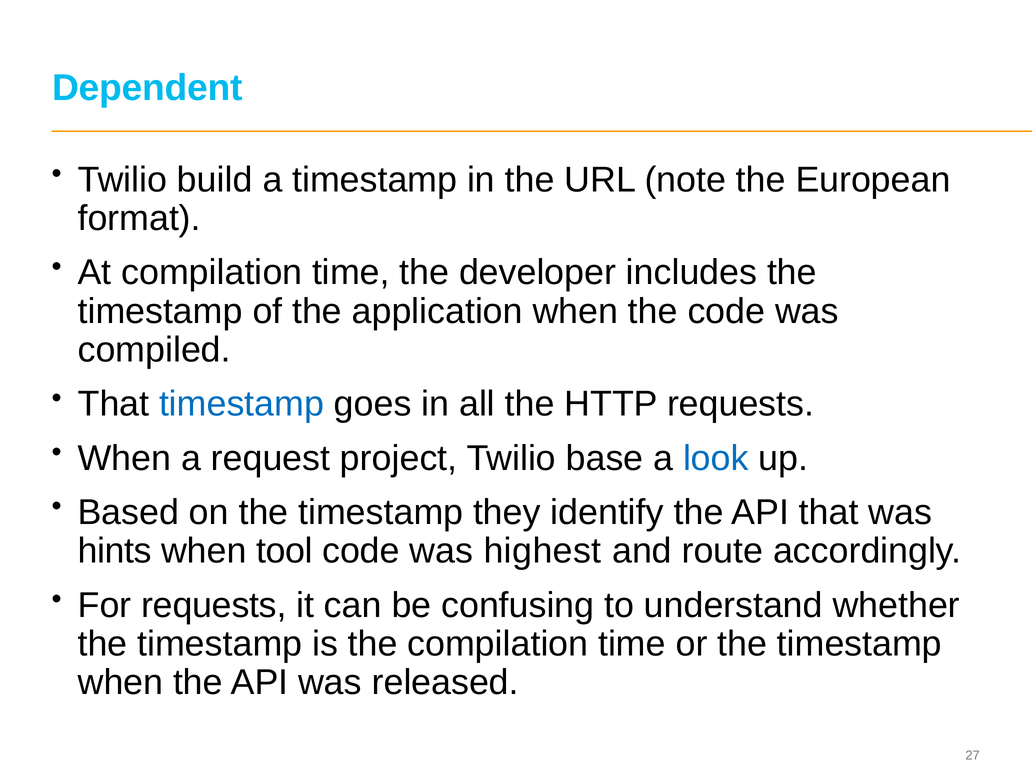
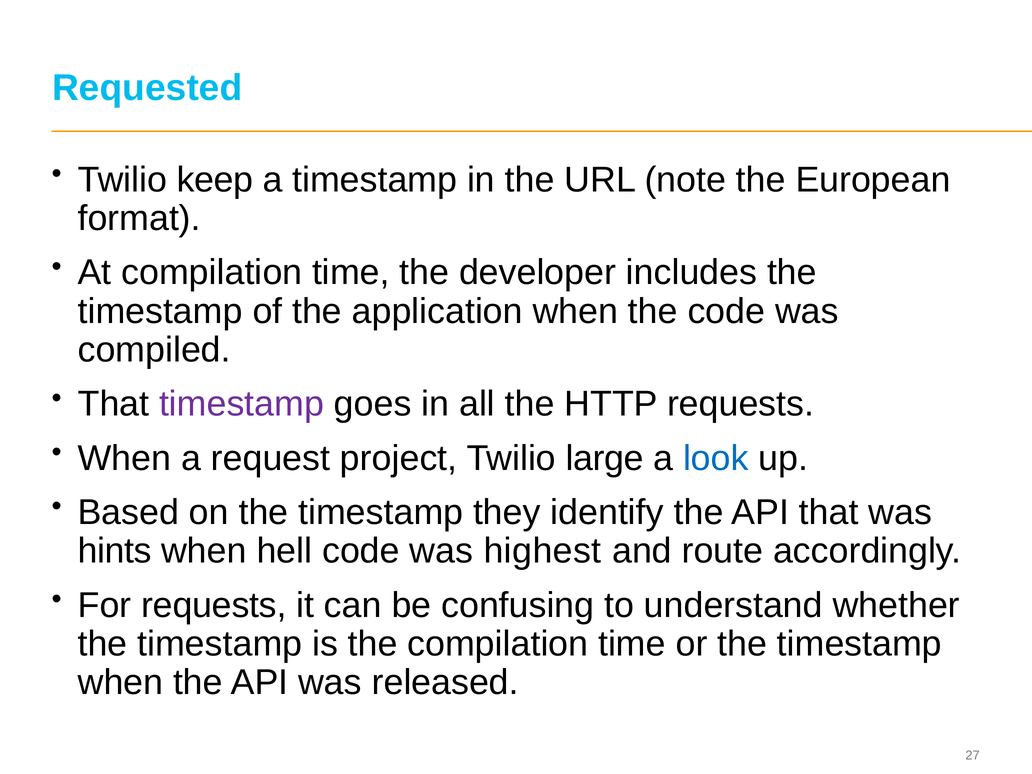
Dependent: Dependent -> Requested
build: build -> keep
timestamp at (242, 404) colour: blue -> purple
base: base -> large
tool: tool -> hell
